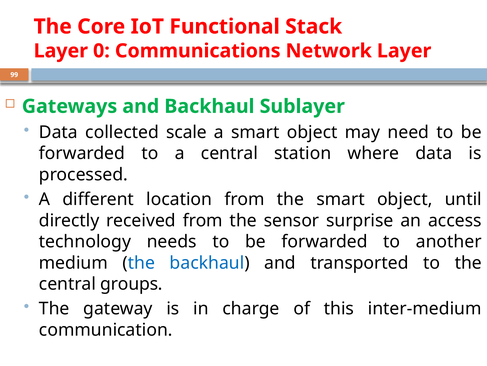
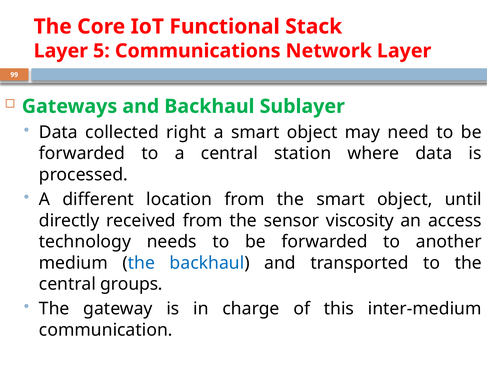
0: 0 -> 5
scale: scale -> right
surprise: surprise -> viscosity
